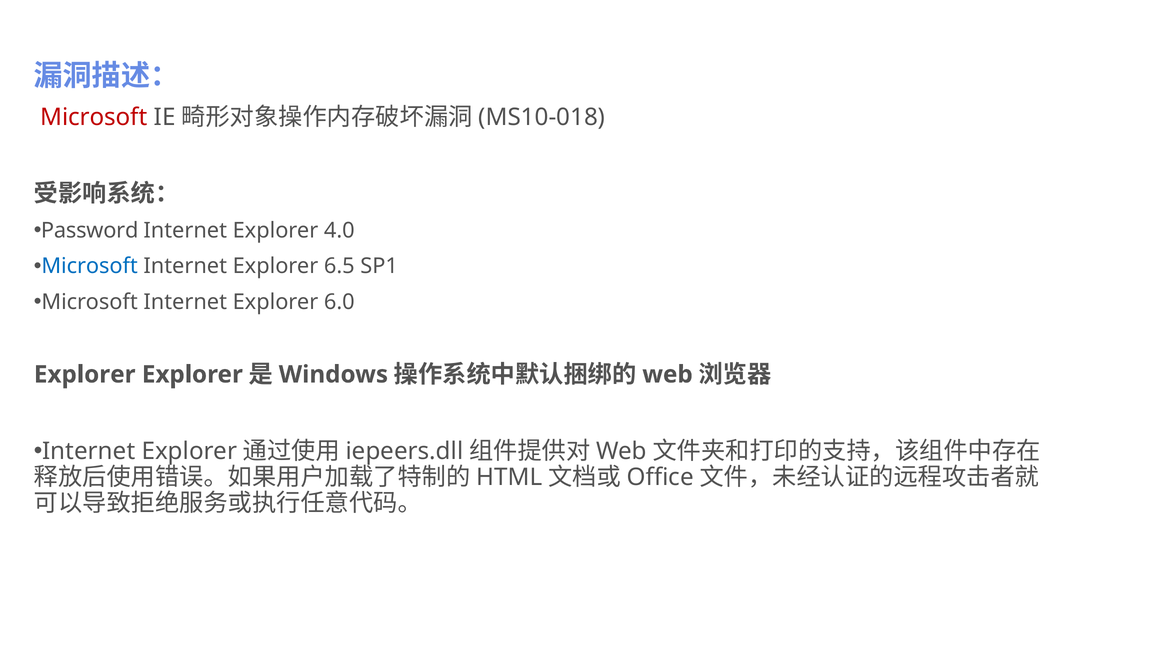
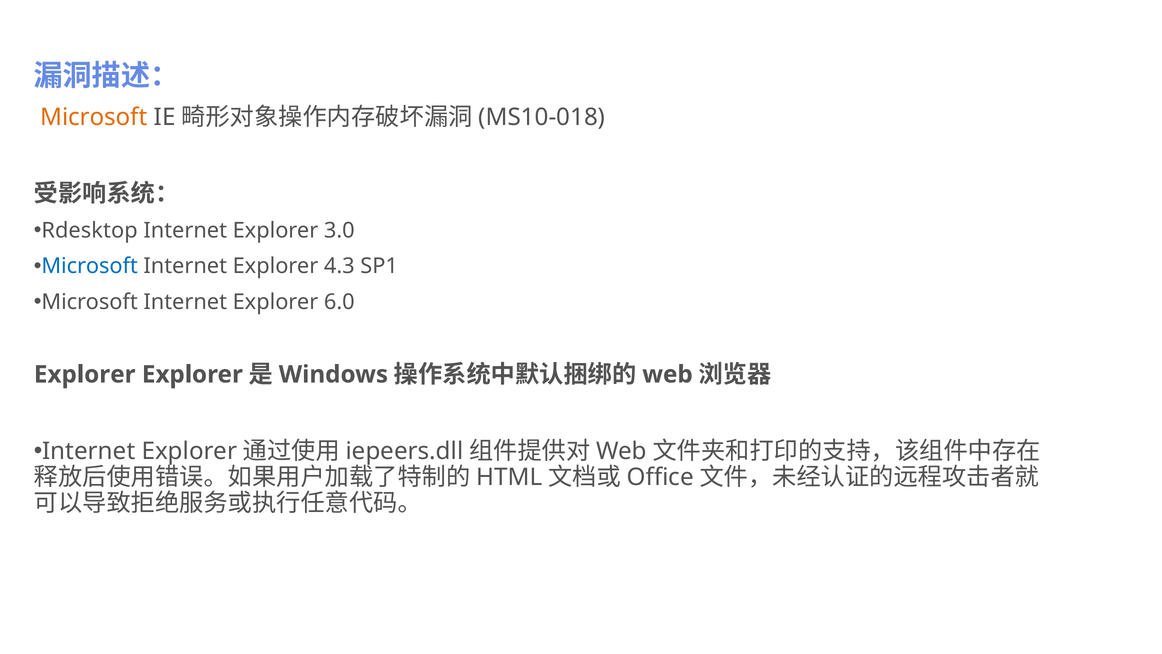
Microsoft at (94, 117) colour: red -> orange
Password: Password -> Rdesktop
4.0: 4.0 -> 3.0
6.5: 6.5 -> 4.3
